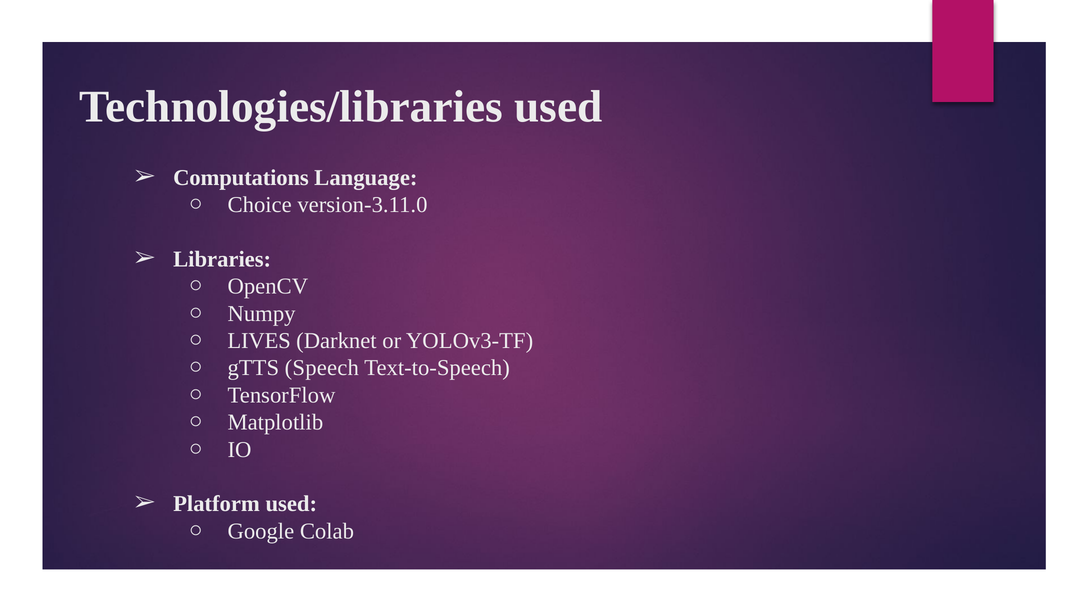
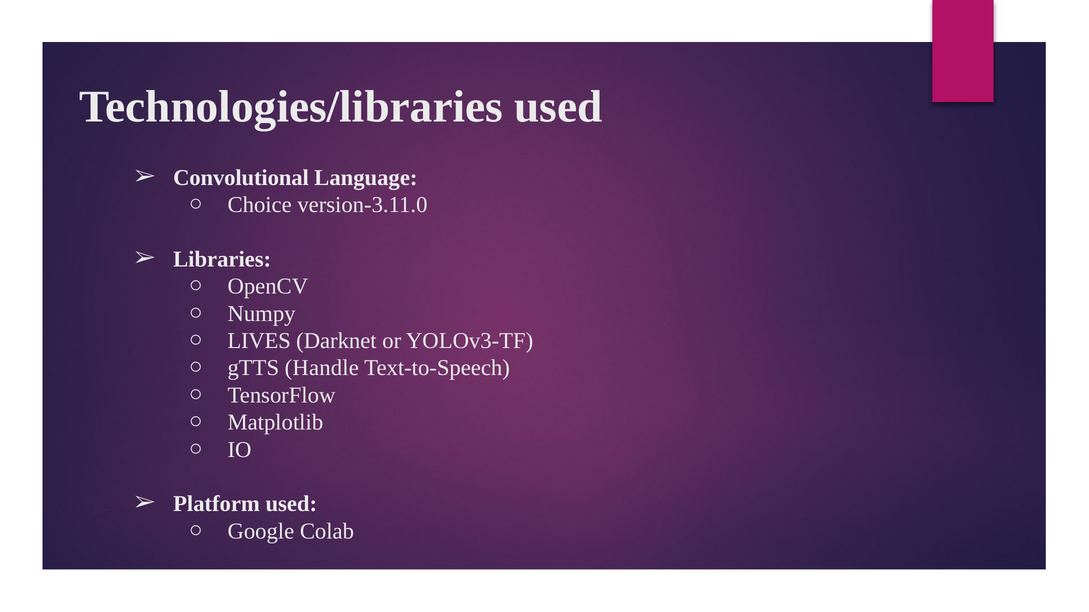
Computations: Computations -> Convolutional
Speech: Speech -> Handle
